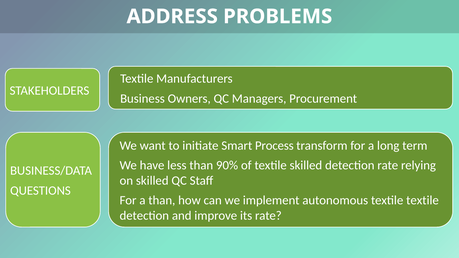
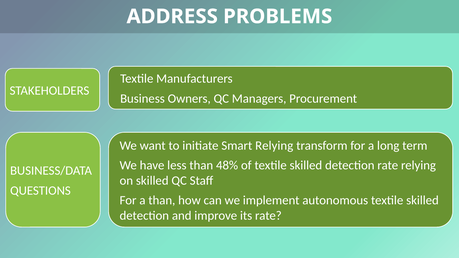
Smart Process: Process -> Relying
90%: 90% -> 48%
autonomous textile textile: textile -> skilled
